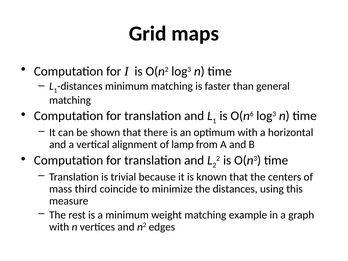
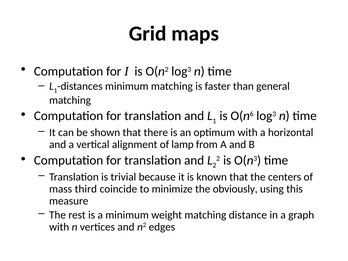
the distances: distances -> obviously
example: example -> distance
